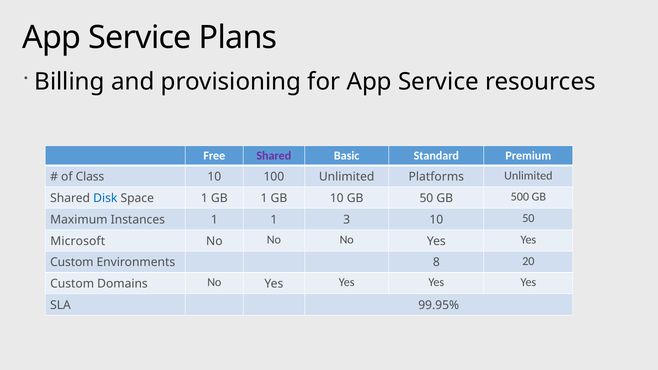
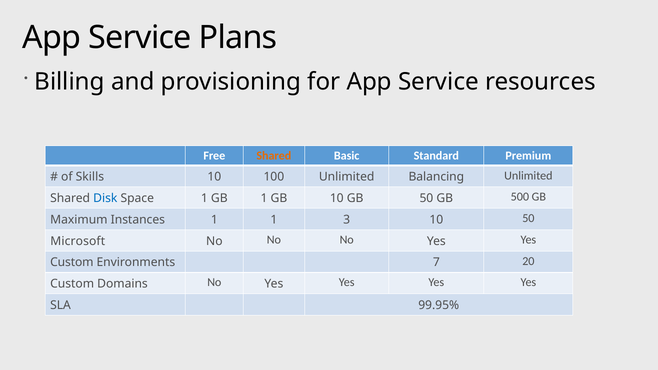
Shared at (274, 156) colour: purple -> orange
Class: Class -> Skills
Platforms: Platforms -> Balancing
8: 8 -> 7
